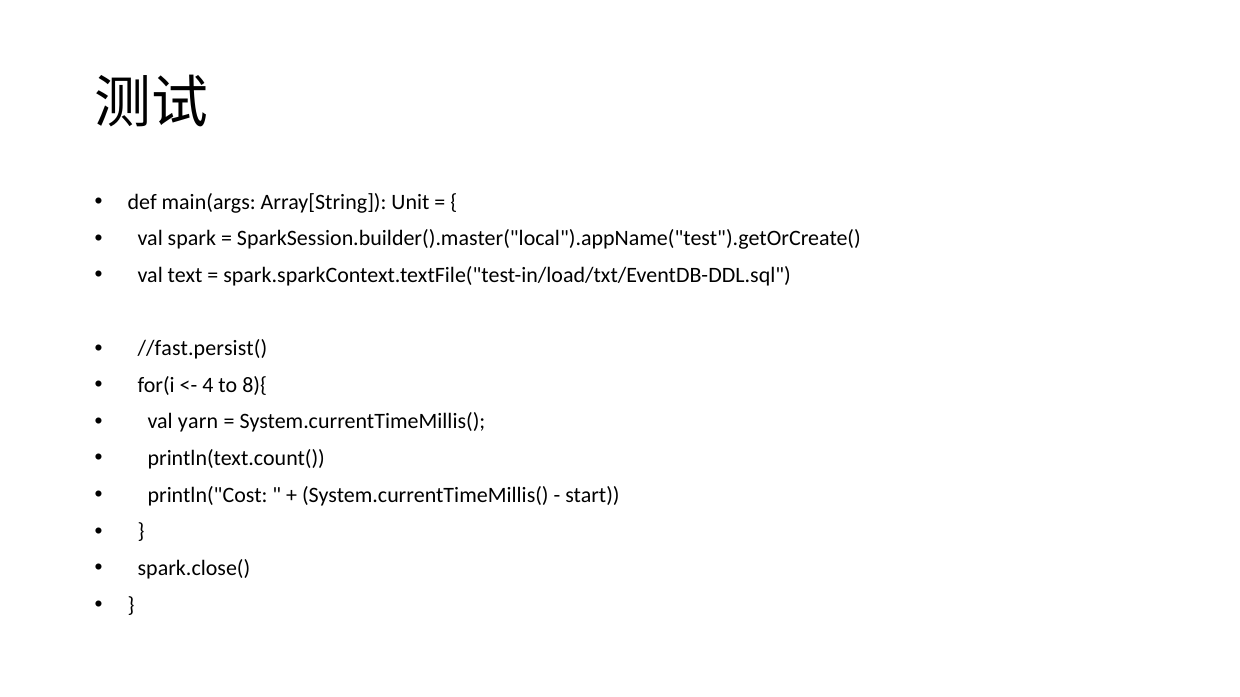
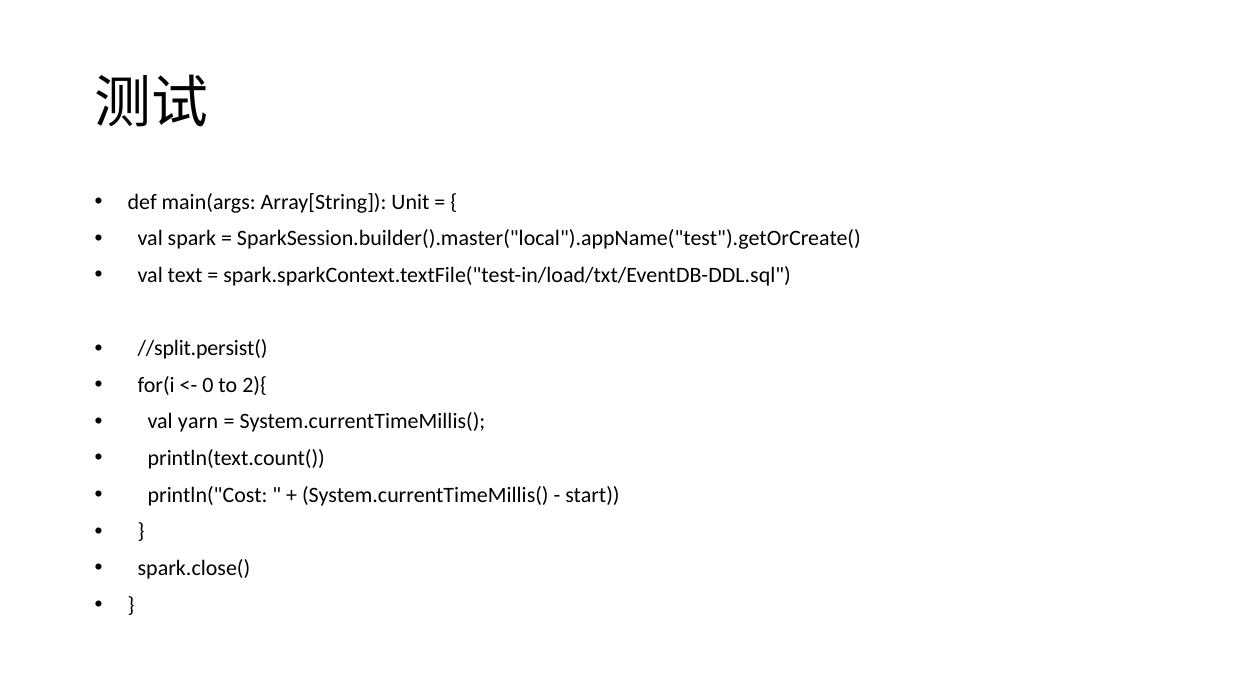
//fast.persist(: //fast.persist( -> //split.persist(
4: 4 -> 0
8){: 8){ -> 2){
